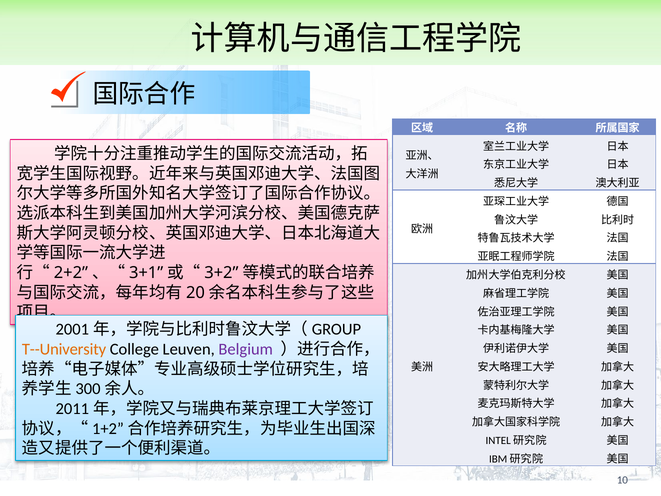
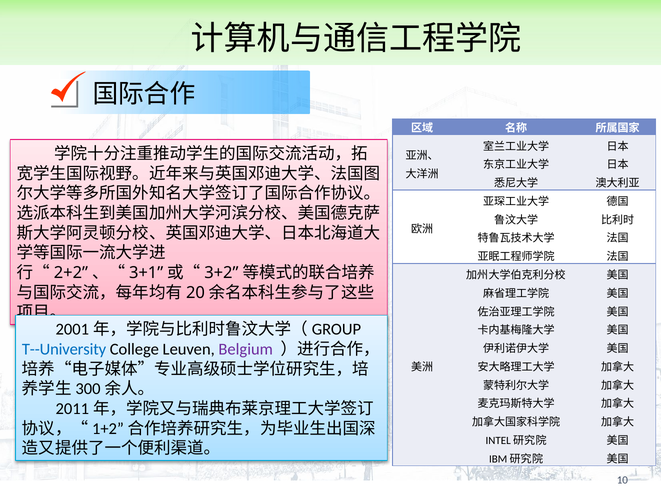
T--University colour: orange -> blue
